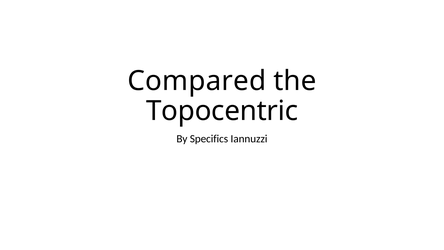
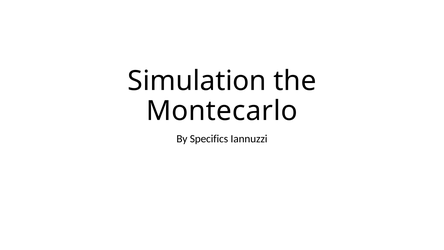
Compared: Compared -> Simulation
Topocentric: Topocentric -> Montecarlo
